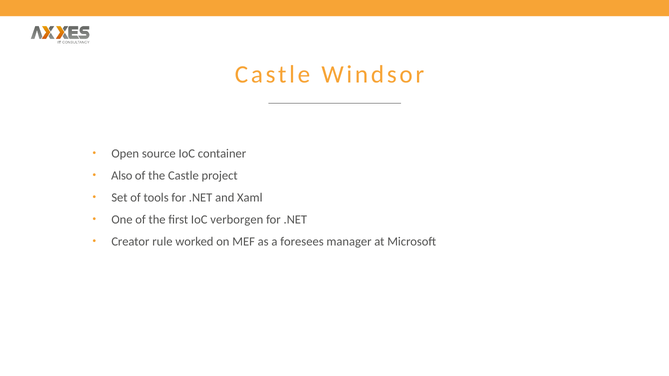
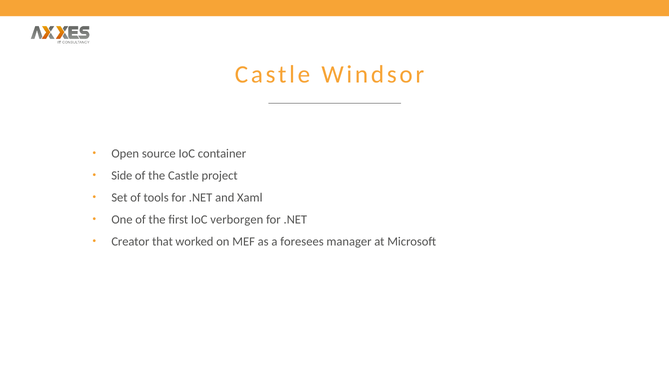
Also: Also -> Side
rule: rule -> that
